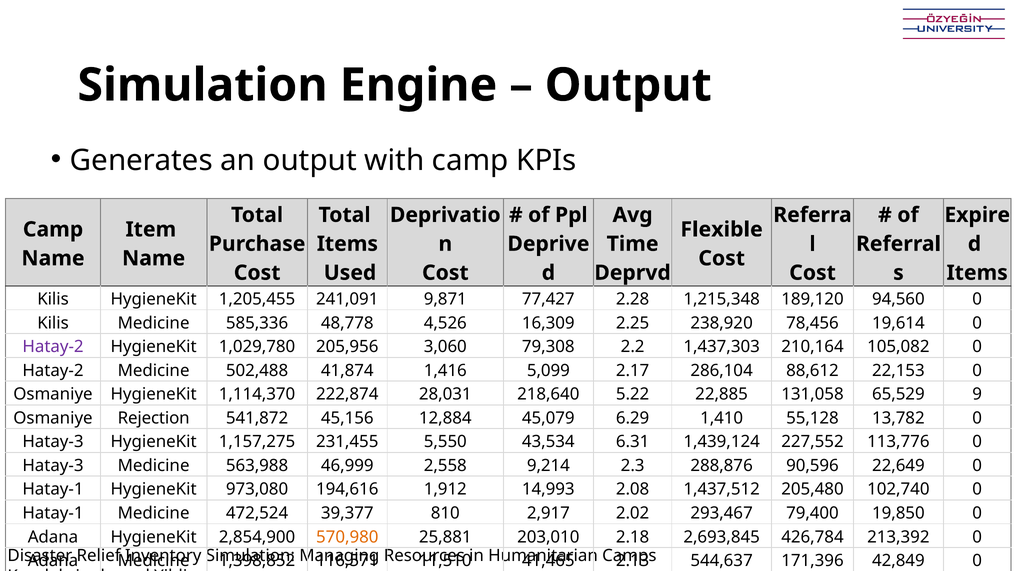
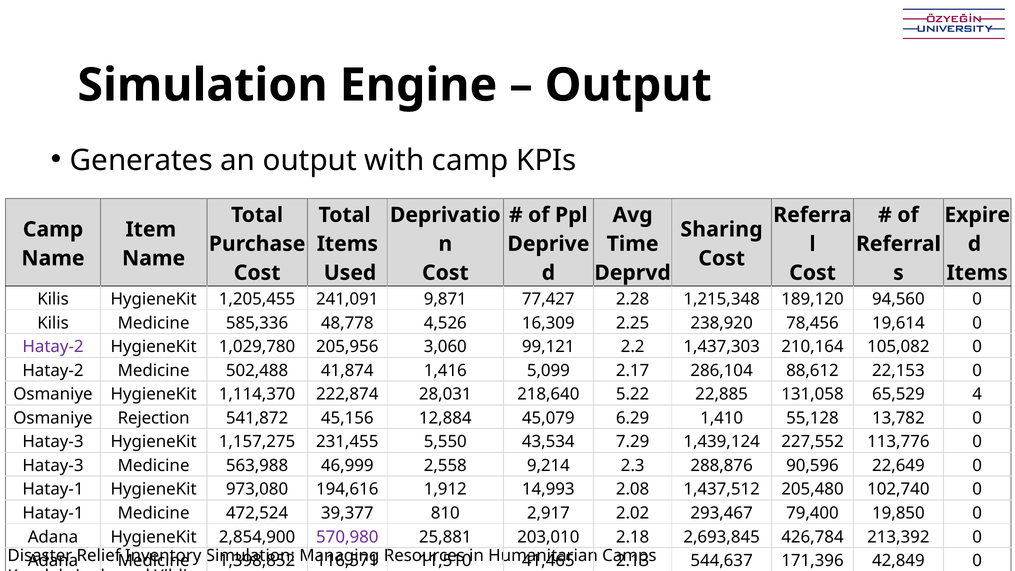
Flexible: Flexible -> Sharing
79,308: 79,308 -> 99,121
9: 9 -> 4
6.31: 6.31 -> 7.29
570,980 colour: orange -> purple
